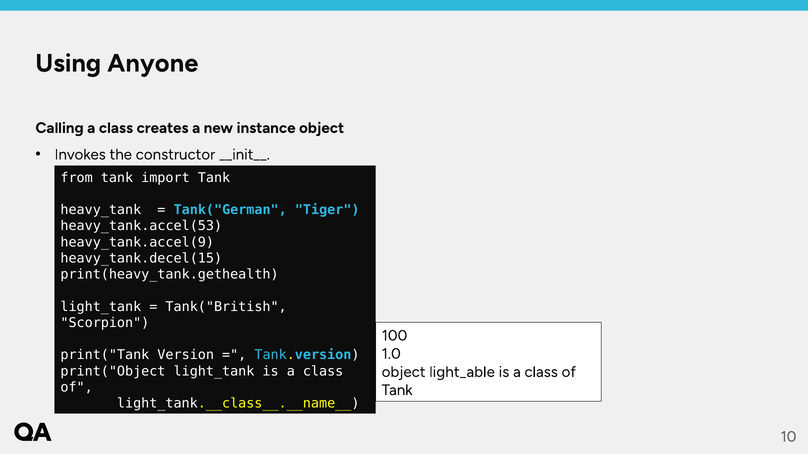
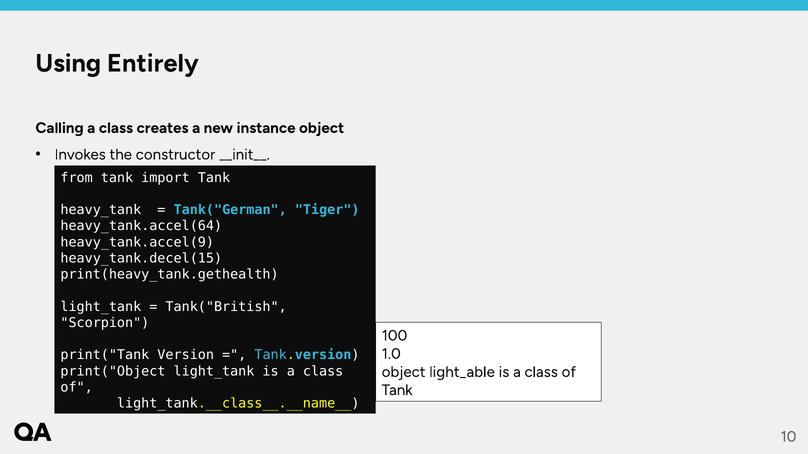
Anyone: Anyone -> Entirely
heavy_tank.accel(53: heavy_tank.accel(53 -> heavy_tank.accel(64
